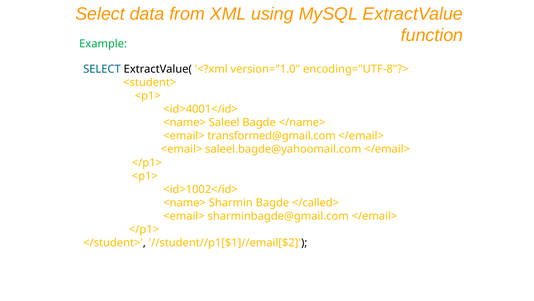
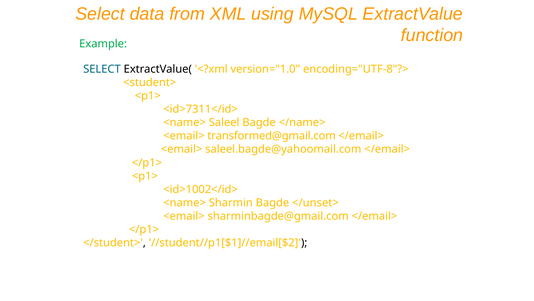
<id>4001</id>: <id>4001</id> -> <id>7311</id>
</called>: </called> -> </unset>
